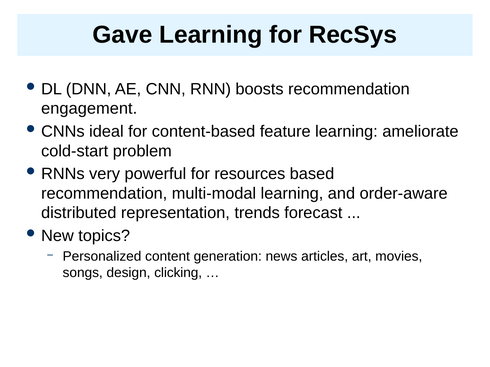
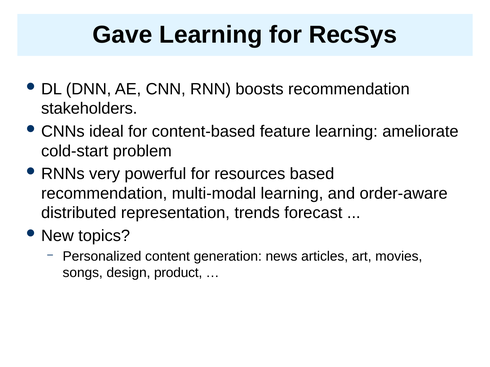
engagement: engagement -> stakeholders
clicking: clicking -> product
